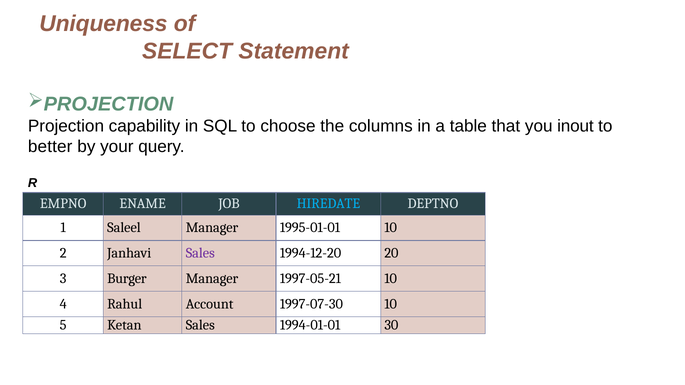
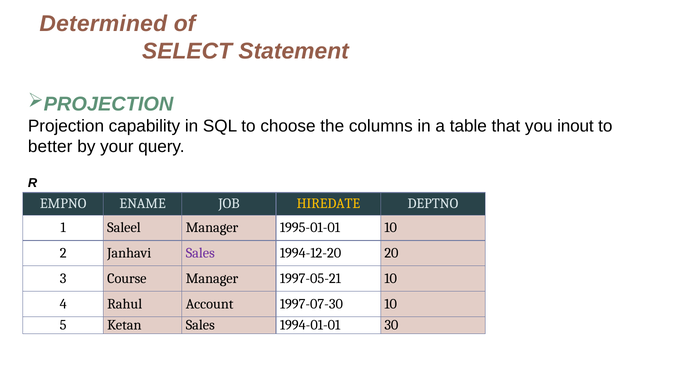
Uniqueness: Uniqueness -> Determined
HIREDATE colour: light blue -> yellow
Burger: Burger -> Course
